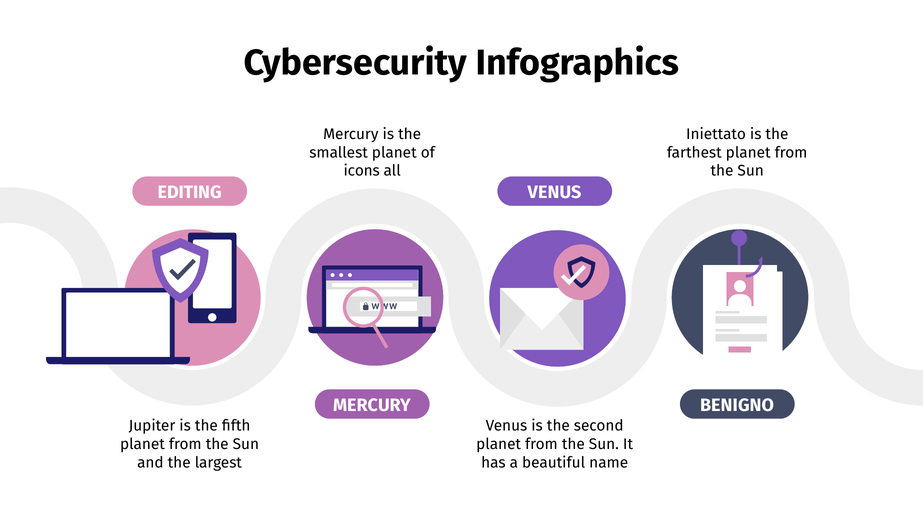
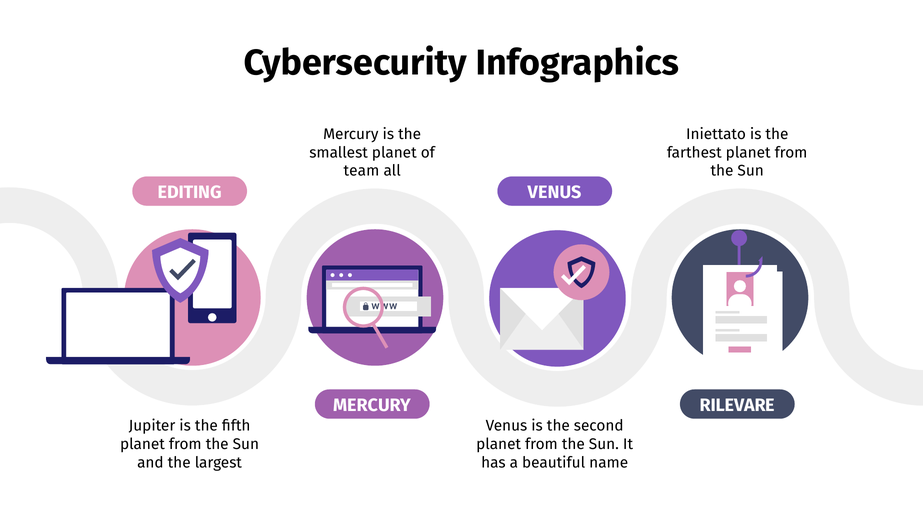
icons: icons -> team
BENIGNO: BENIGNO -> RILEVARE
